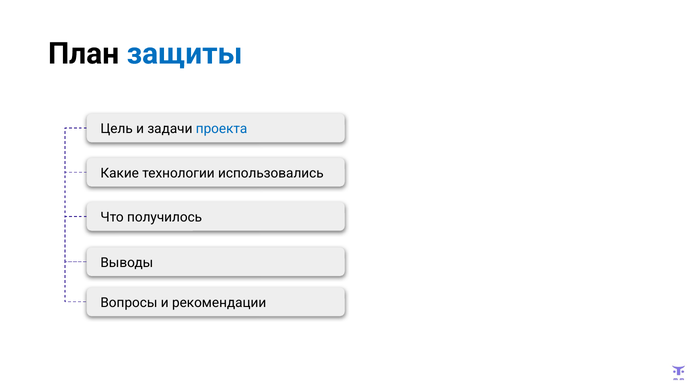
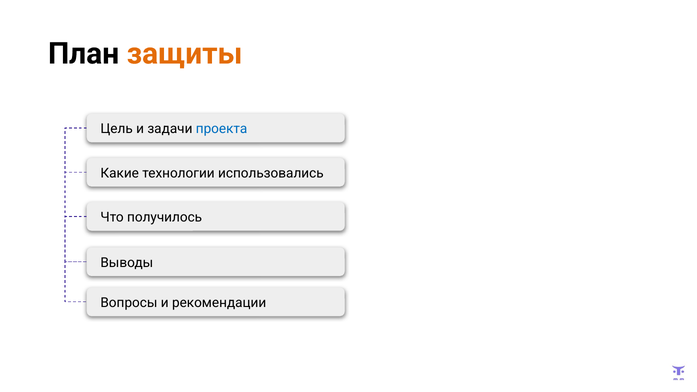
защиты colour: blue -> orange
